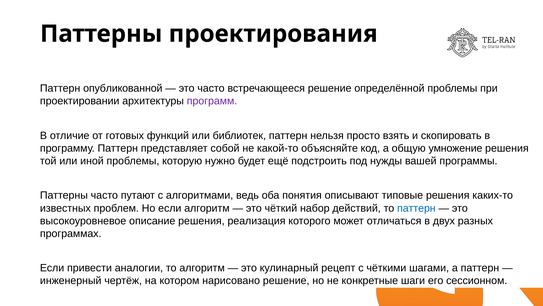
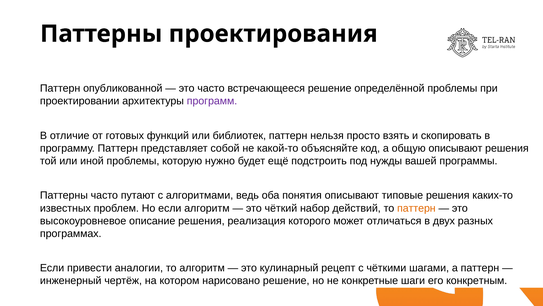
общую умножение: умножение -> описывают
паттерн at (416, 208) colour: blue -> orange
сессионном: сессионном -> конкретным
